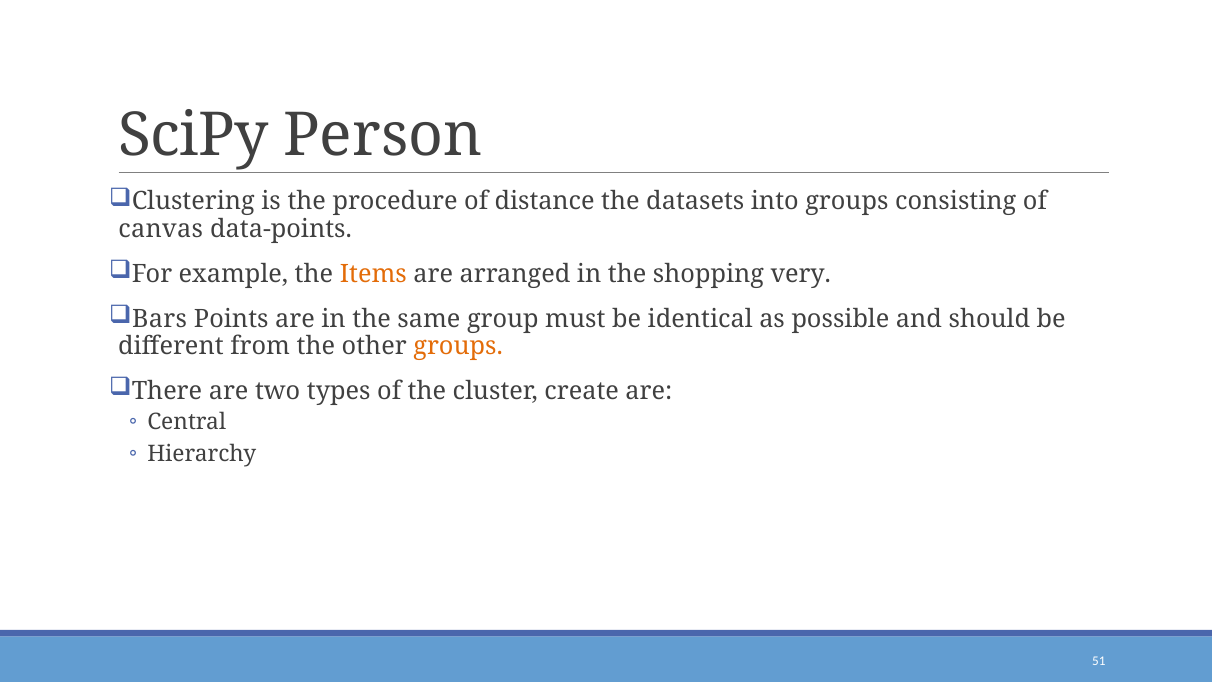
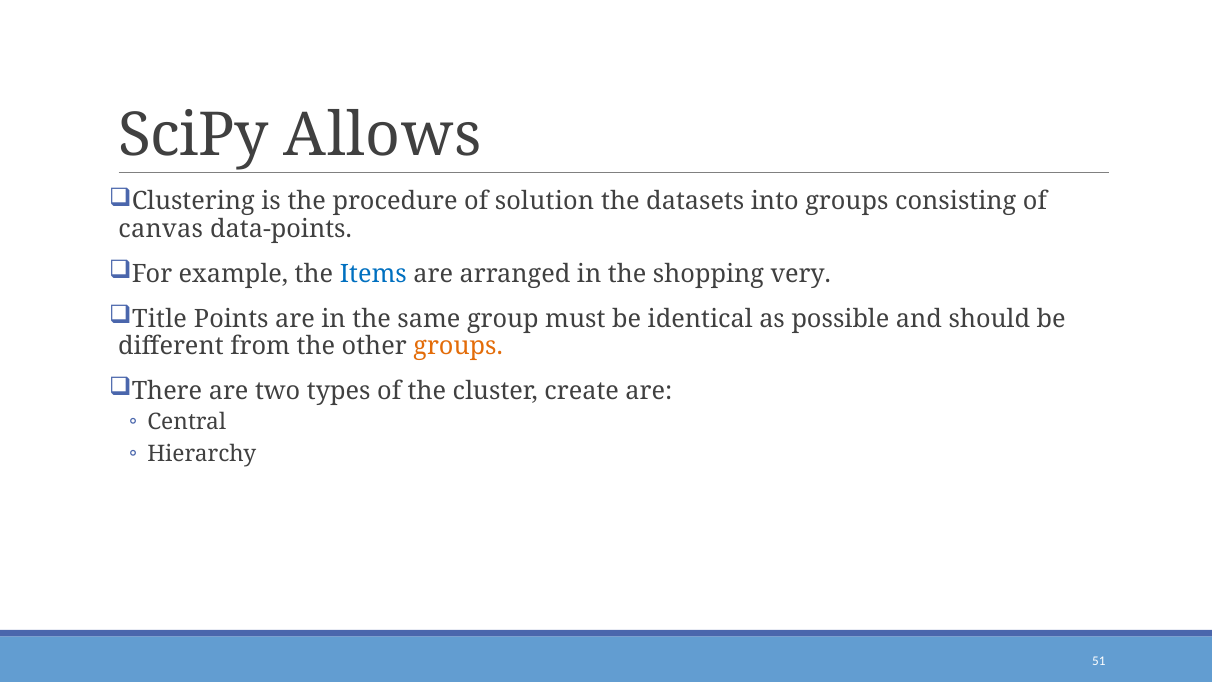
Person: Person -> Allows
distance: distance -> solution
Items colour: orange -> blue
Bars: Bars -> Title
